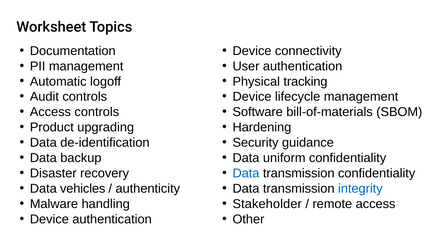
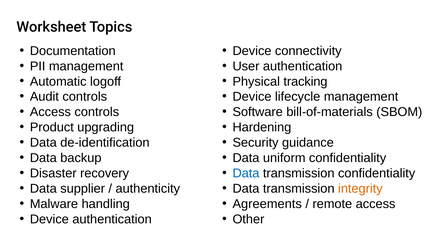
vehicles: vehicles -> supplier
integrity colour: blue -> orange
Stakeholder: Stakeholder -> Agreements
